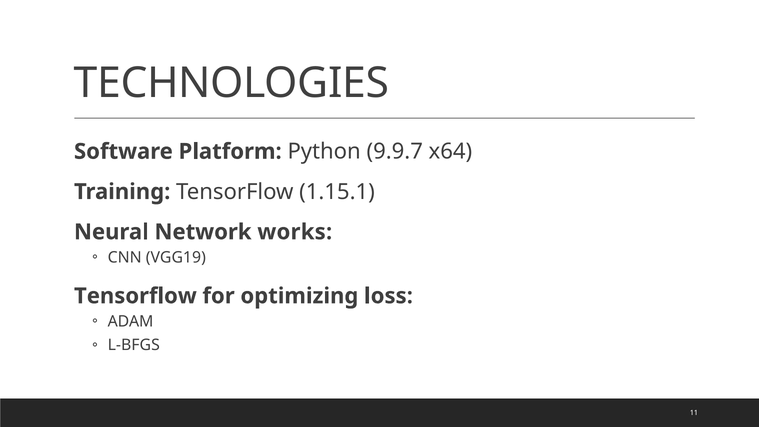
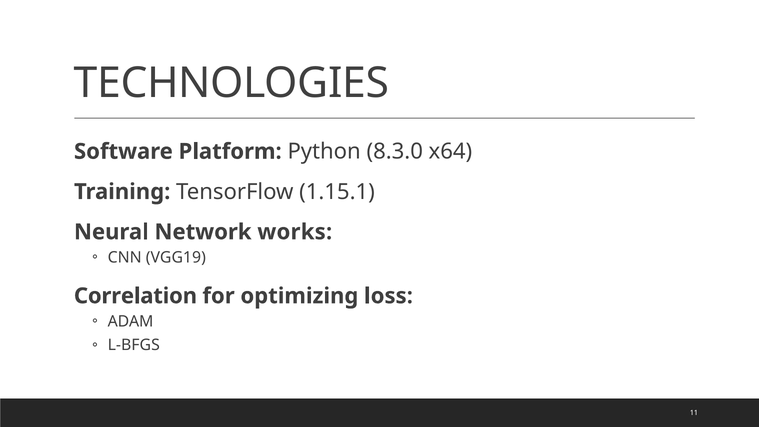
9.9.7: 9.9.7 -> 8.3.0
Tensorflow at (135, 296): Tensorflow -> Correlation
